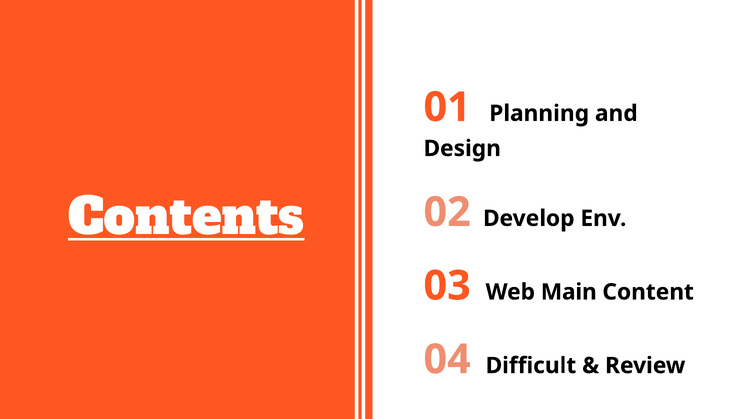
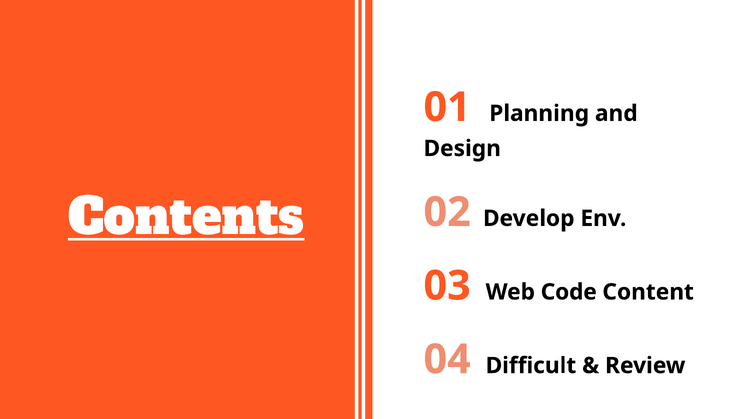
Main: Main -> Code
